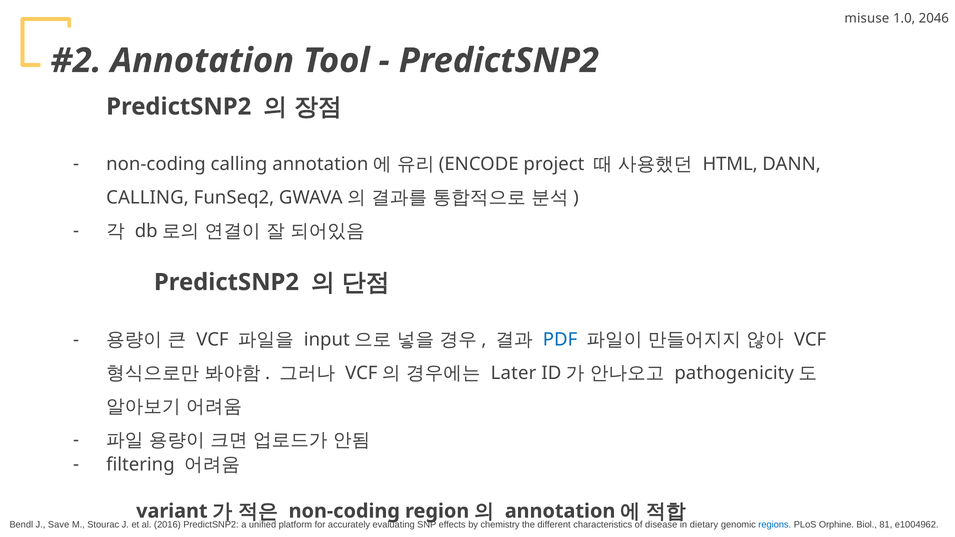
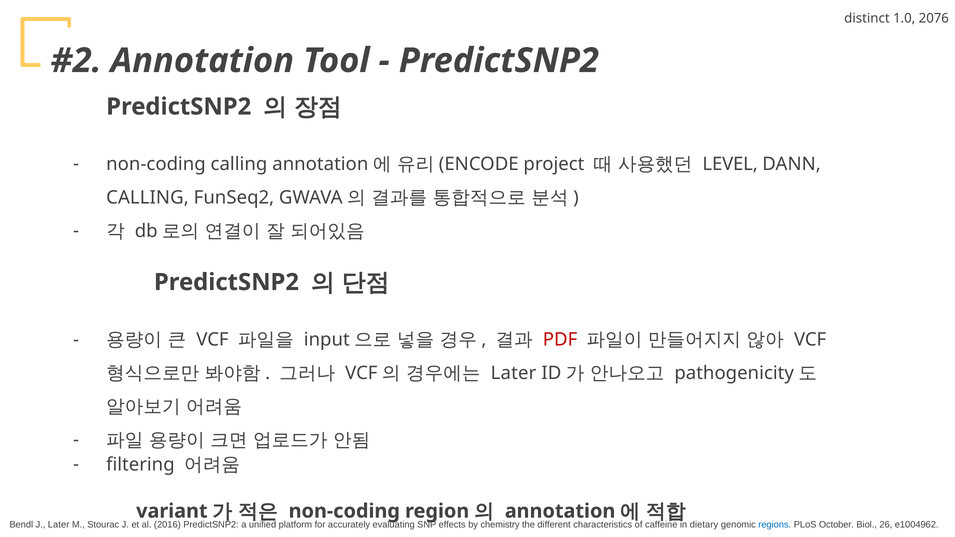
misuse: misuse -> distinct
2046: 2046 -> 2076
HTML: HTML -> LEVEL
PDF colour: blue -> red
J Save: Save -> Later
disease: disease -> caffeine
Orphine: Orphine -> October
81: 81 -> 26
